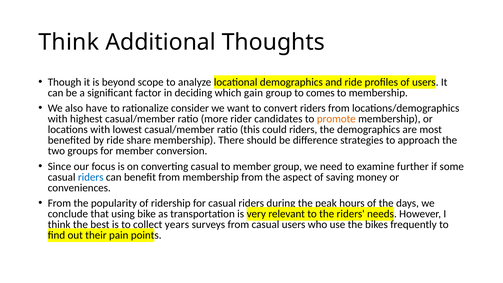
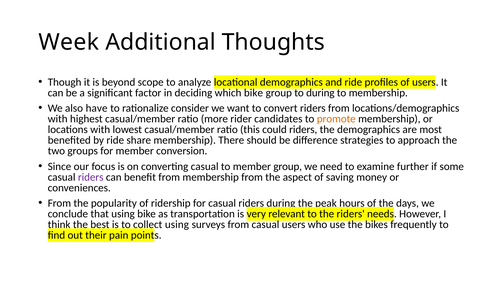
Think at (69, 42): Think -> Week
which gain: gain -> bike
to comes: comes -> during
riders at (91, 177) colour: blue -> purple
years at (177, 225): years -> using
